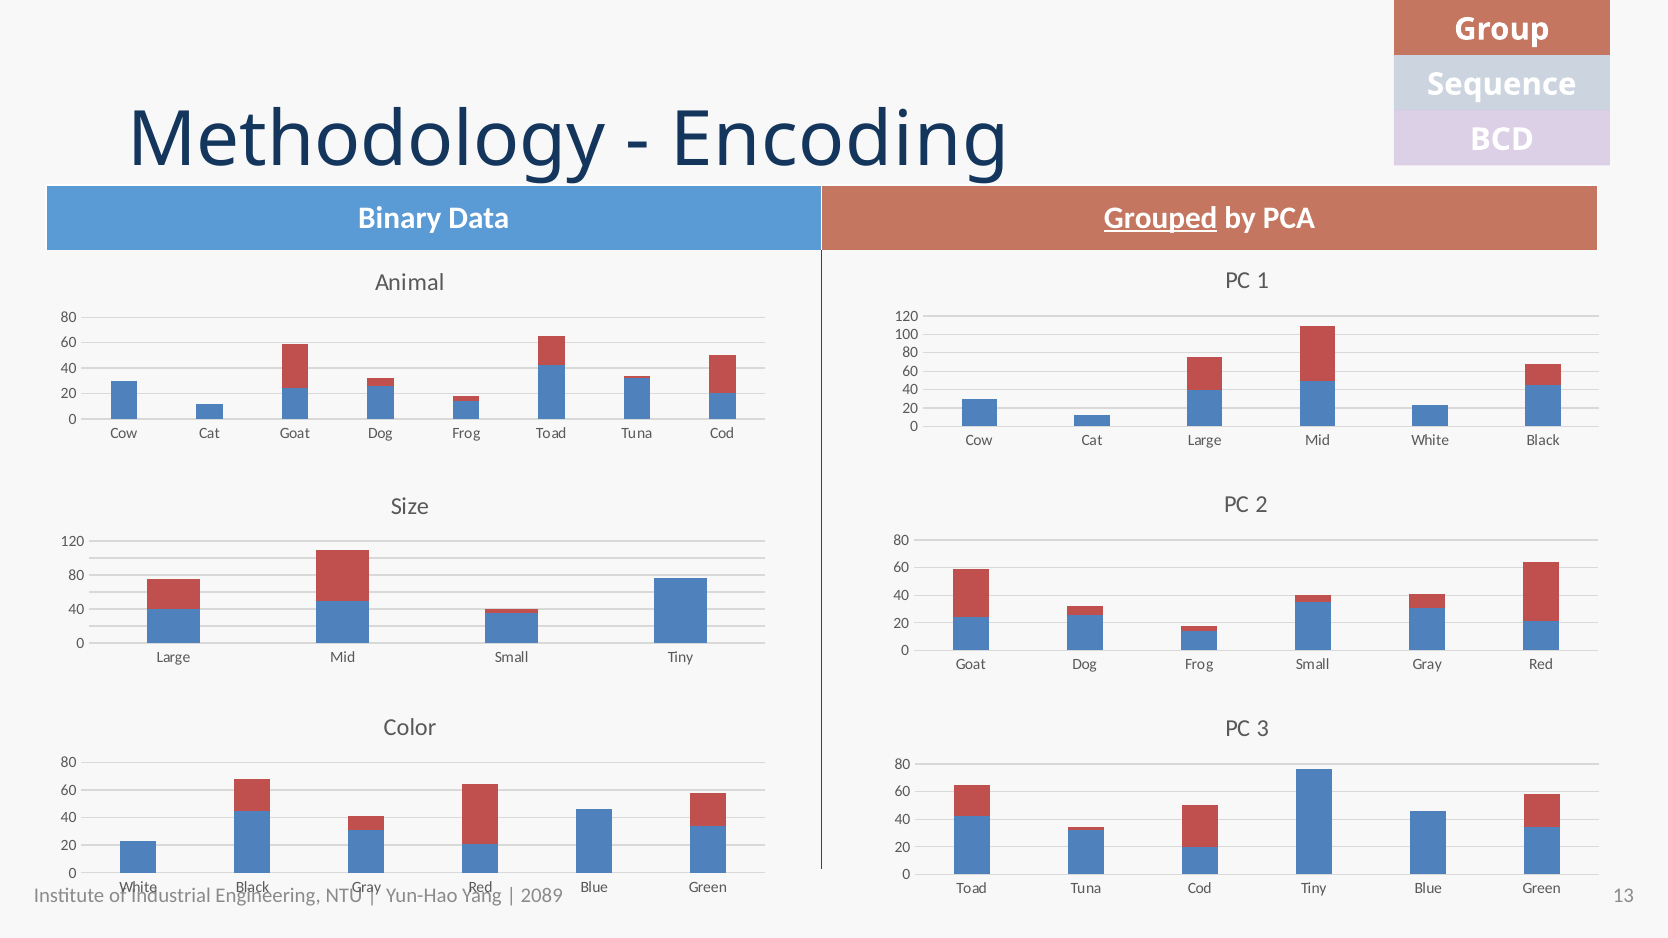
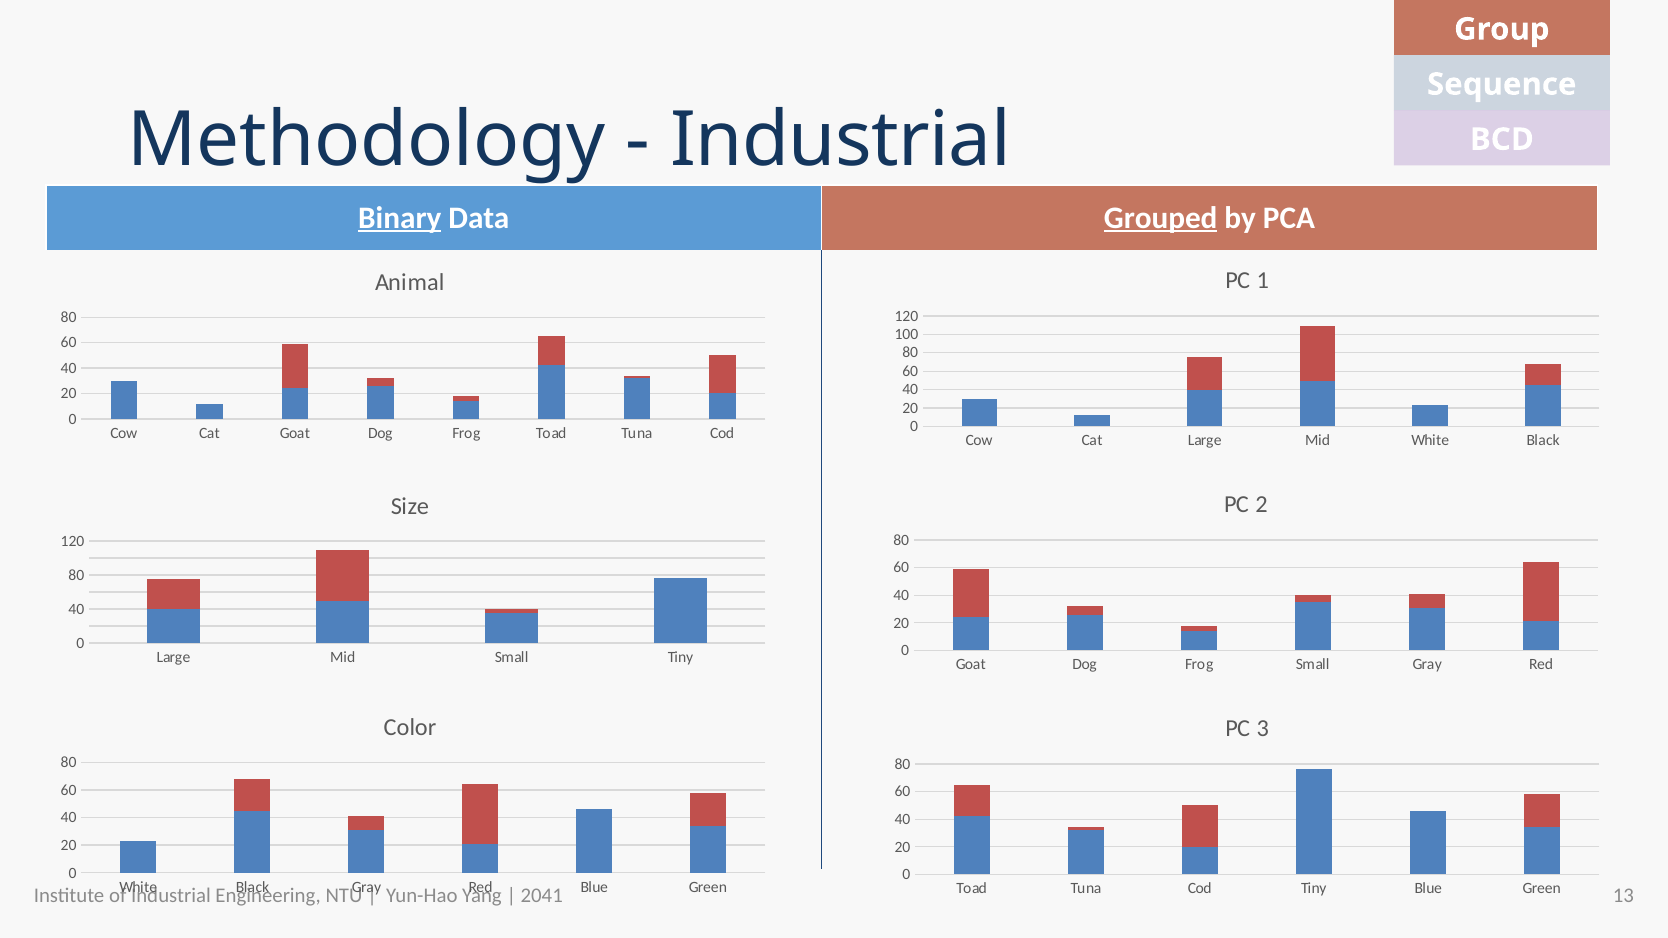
Encoding at (840, 140): Encoding -> Industrial
Binary underline: none -> present
2089: 2089 -> 2041
